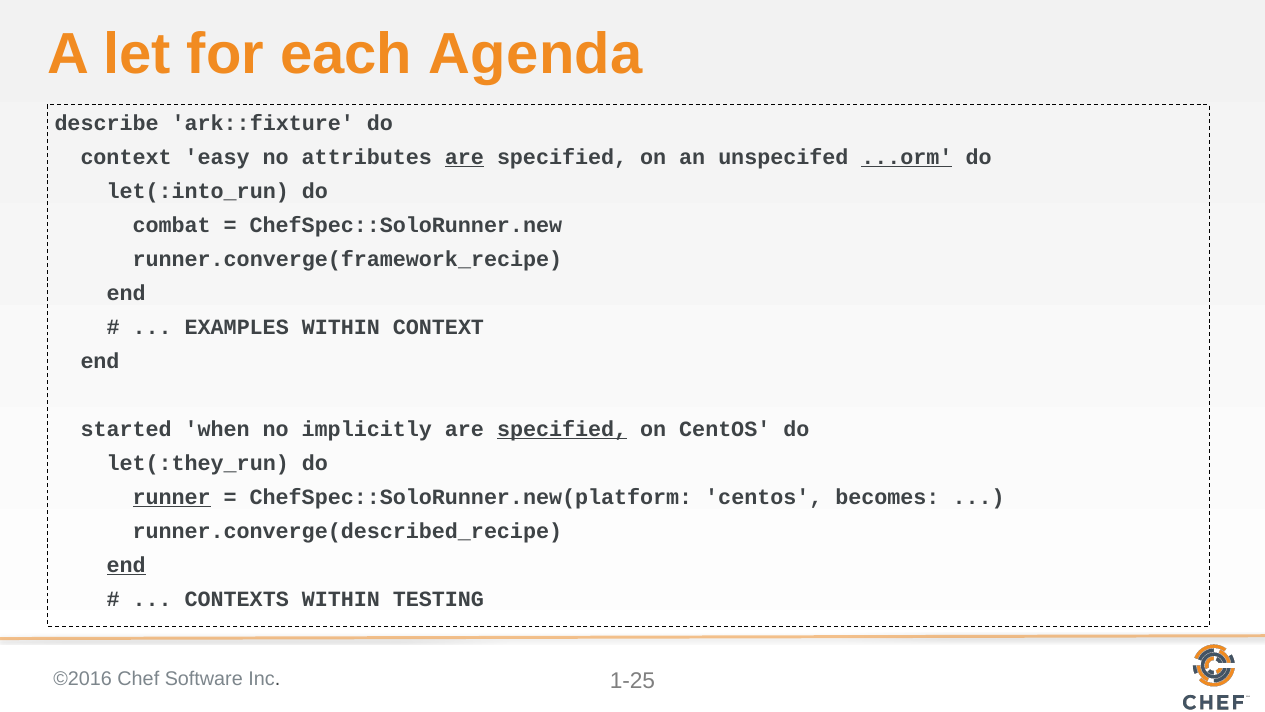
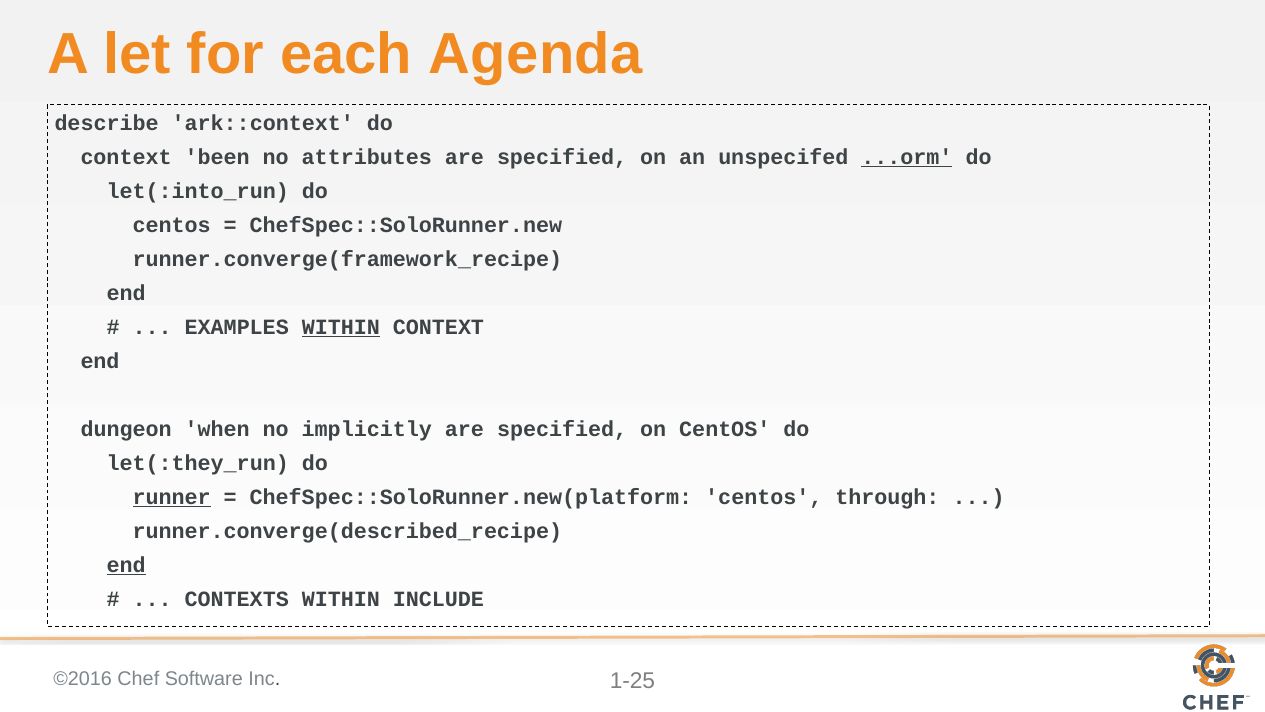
ark::fixture: ark::fixture -> ark::context
easy: easy -> been
are at (464, 157) underline: present -> none
combat at (172, 225): combat -> centos
WITHIN at (341, 327) underline: none -> present
started: started -> dungeon
specified at (562, 429) underline: present -> none
becomes: becomes -> through
TESTING: TESTING -> INCLUDE
